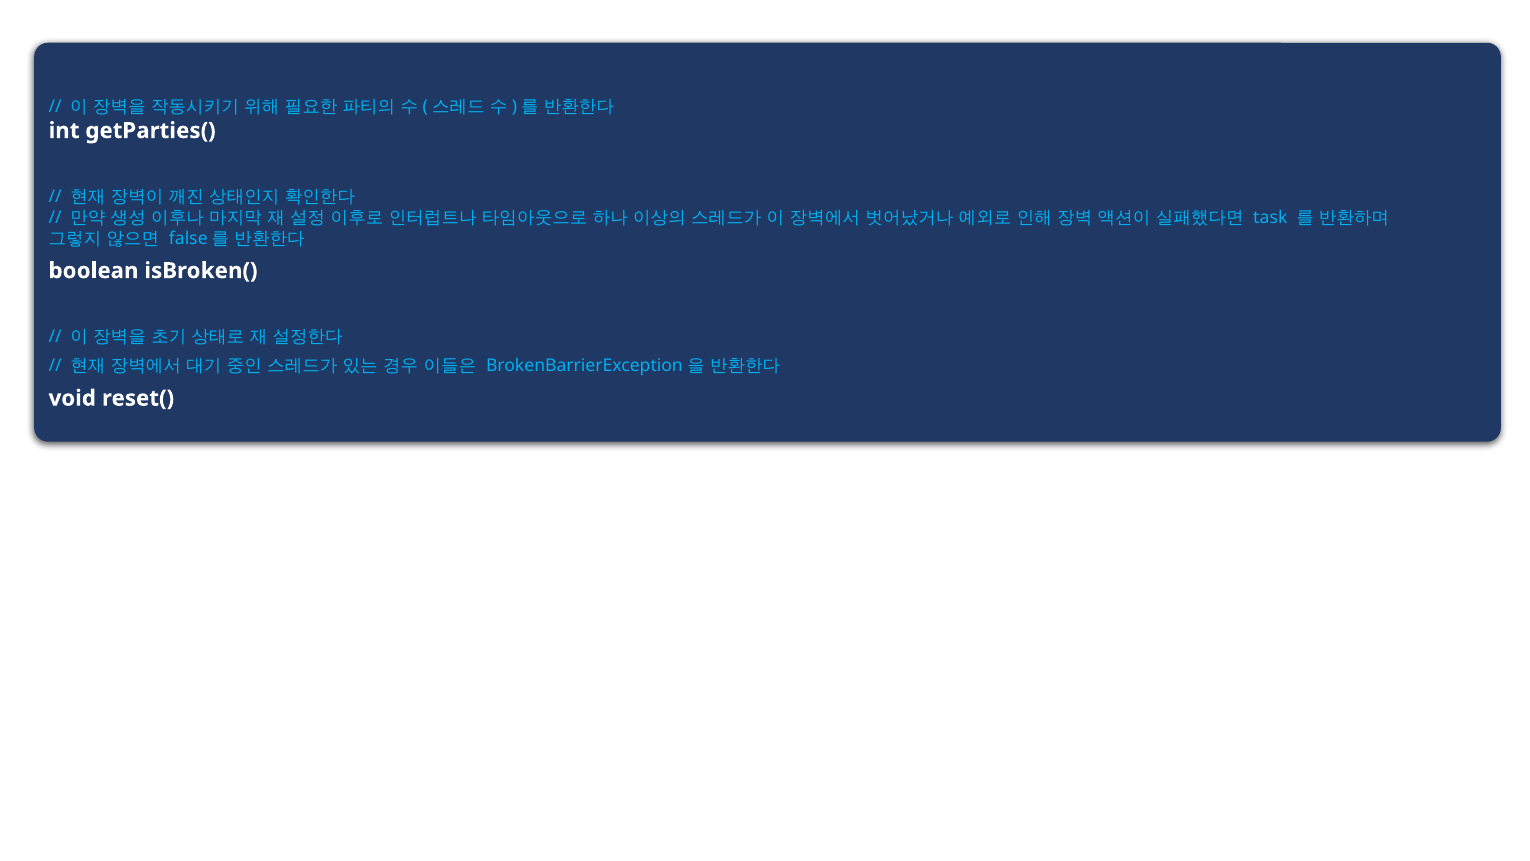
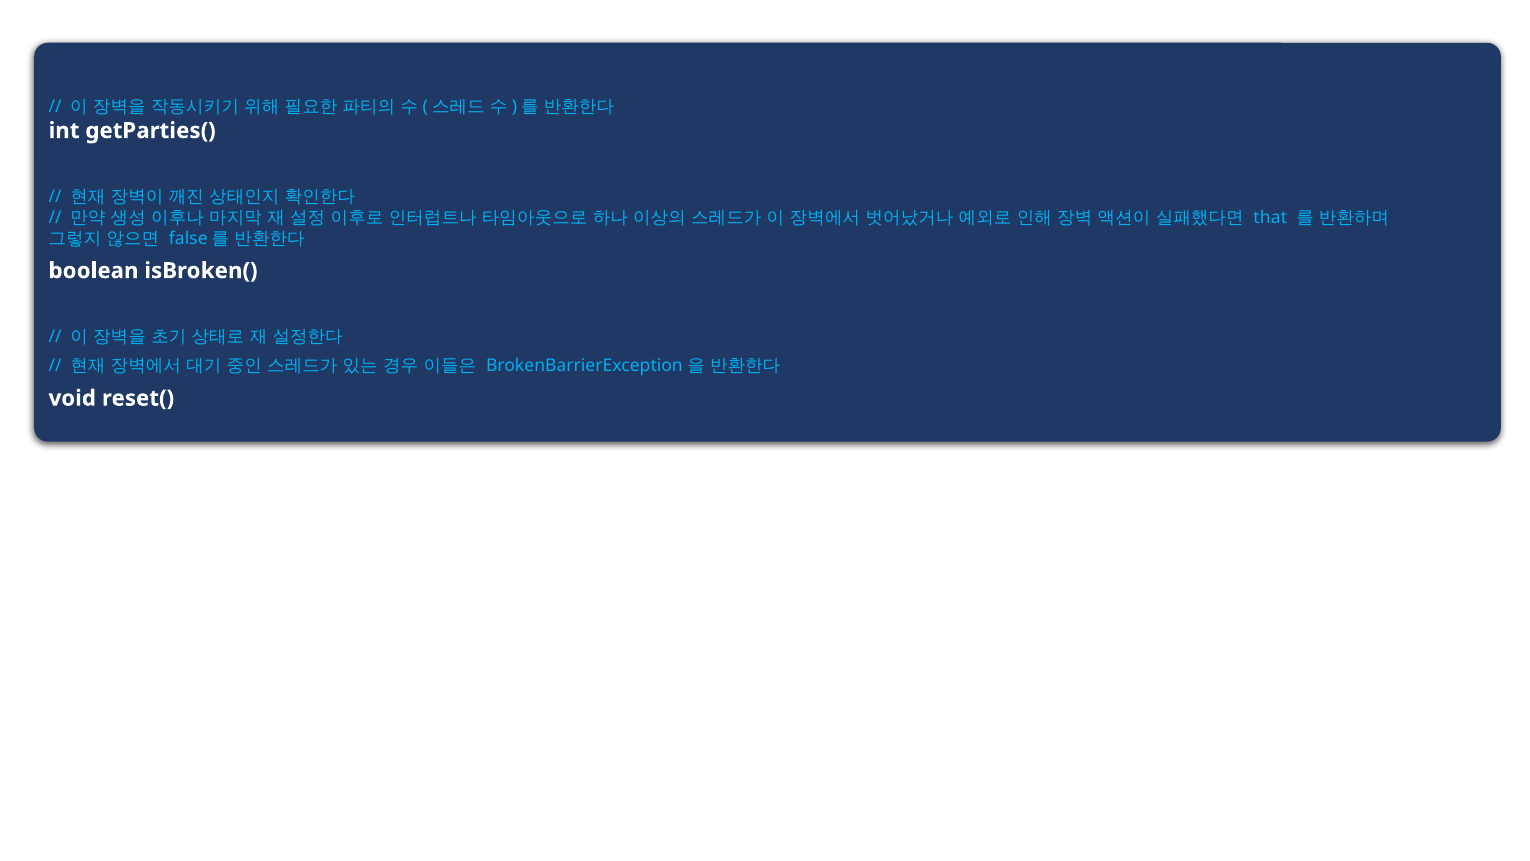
task: task -> that
